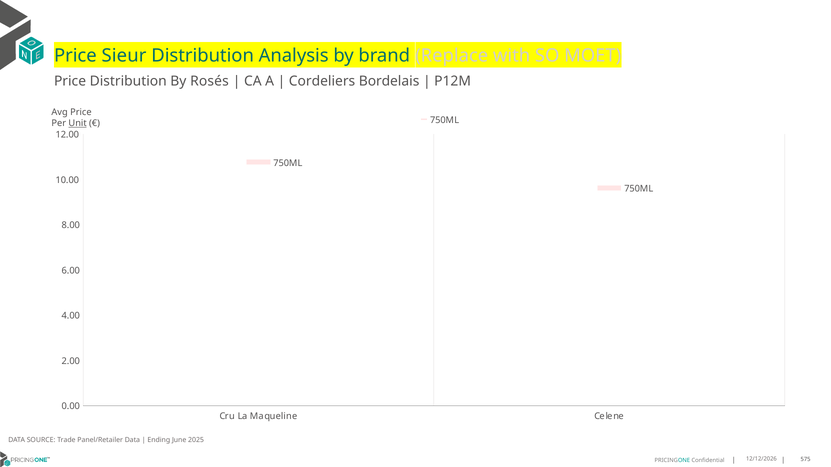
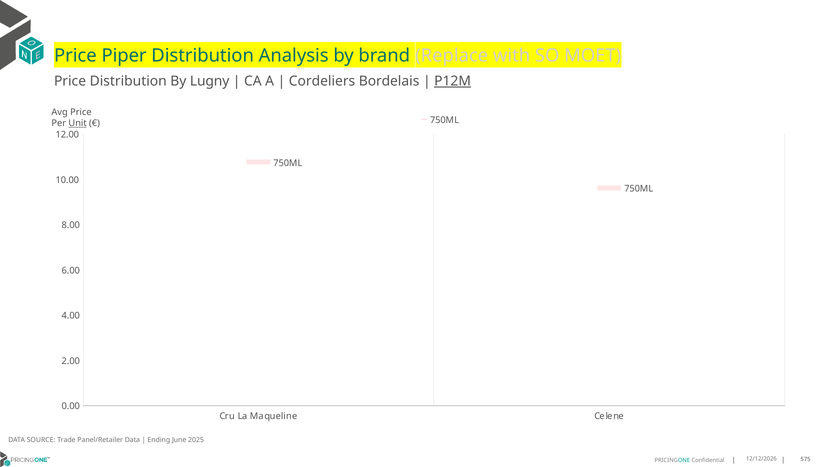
Sieur: Sieur -> Piper
Rosés: Rosés -> Lugny
P12M underline: none -> present
